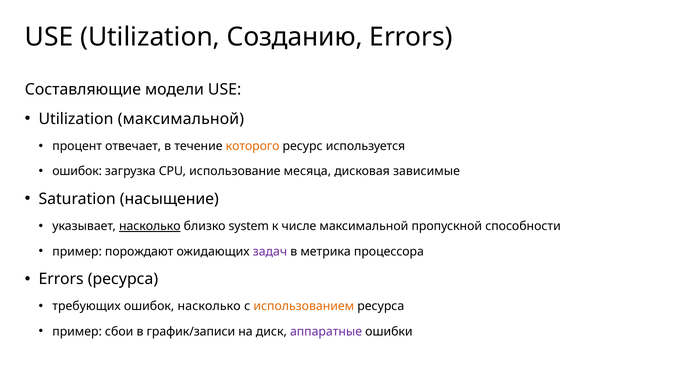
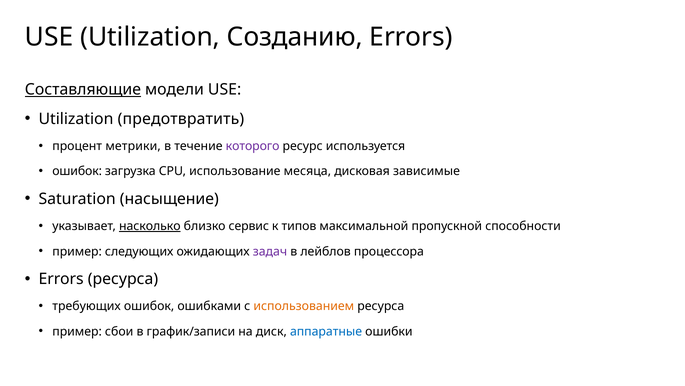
Составляющие underline: none -> present
Utilization максимальной: максимальной -> предотвратить
отвечает: отвечает -> метрики
которого colour: orange -> purple
system: system -> сервис
числе: числе -> типов
порождают: порождают -> следующих
метрика: метрика -> лейблов
ошибок насколько: насколько -> ошибками
аппаратные colour: purple -> blue
